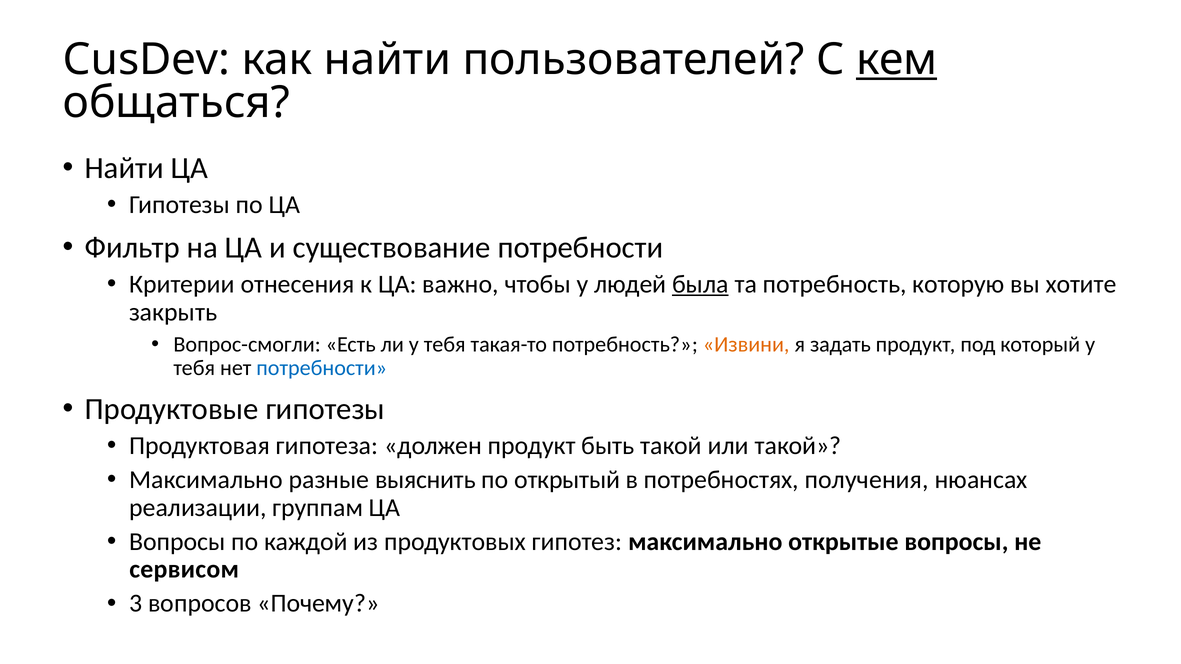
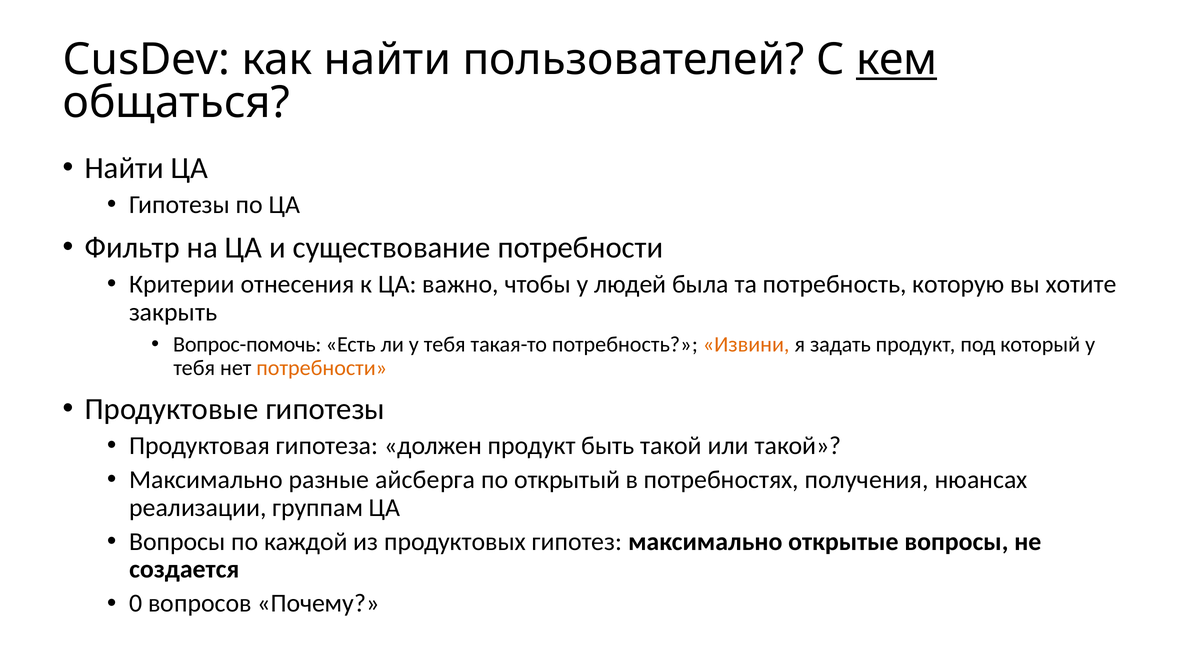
была underline: present -> none
Вопрос-смогли: Вопрос-смогли -> Вопрос-помочь
потребности at (322, 368) colour: blue -> orange
выяснить: выяснить -> айсберга
сервисом: сервисом -> создается
3: 3 -> 0
